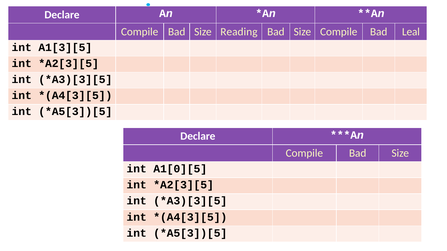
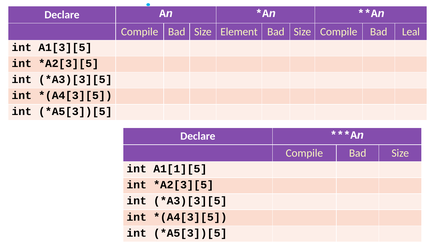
Reading: Reading -> Element
A1[0][5: A1[0][5 -> A1[1][5
